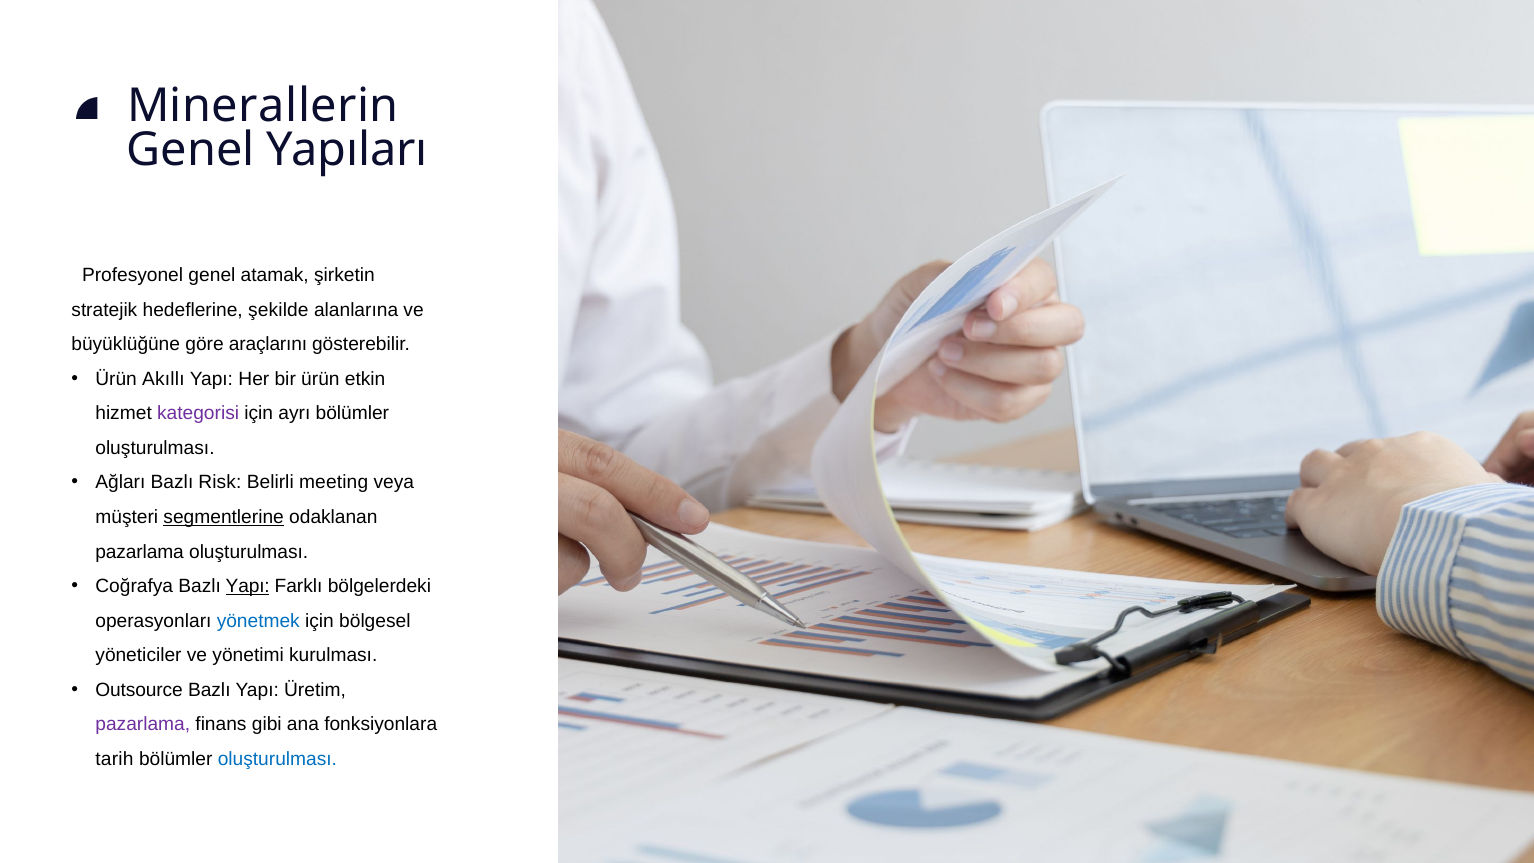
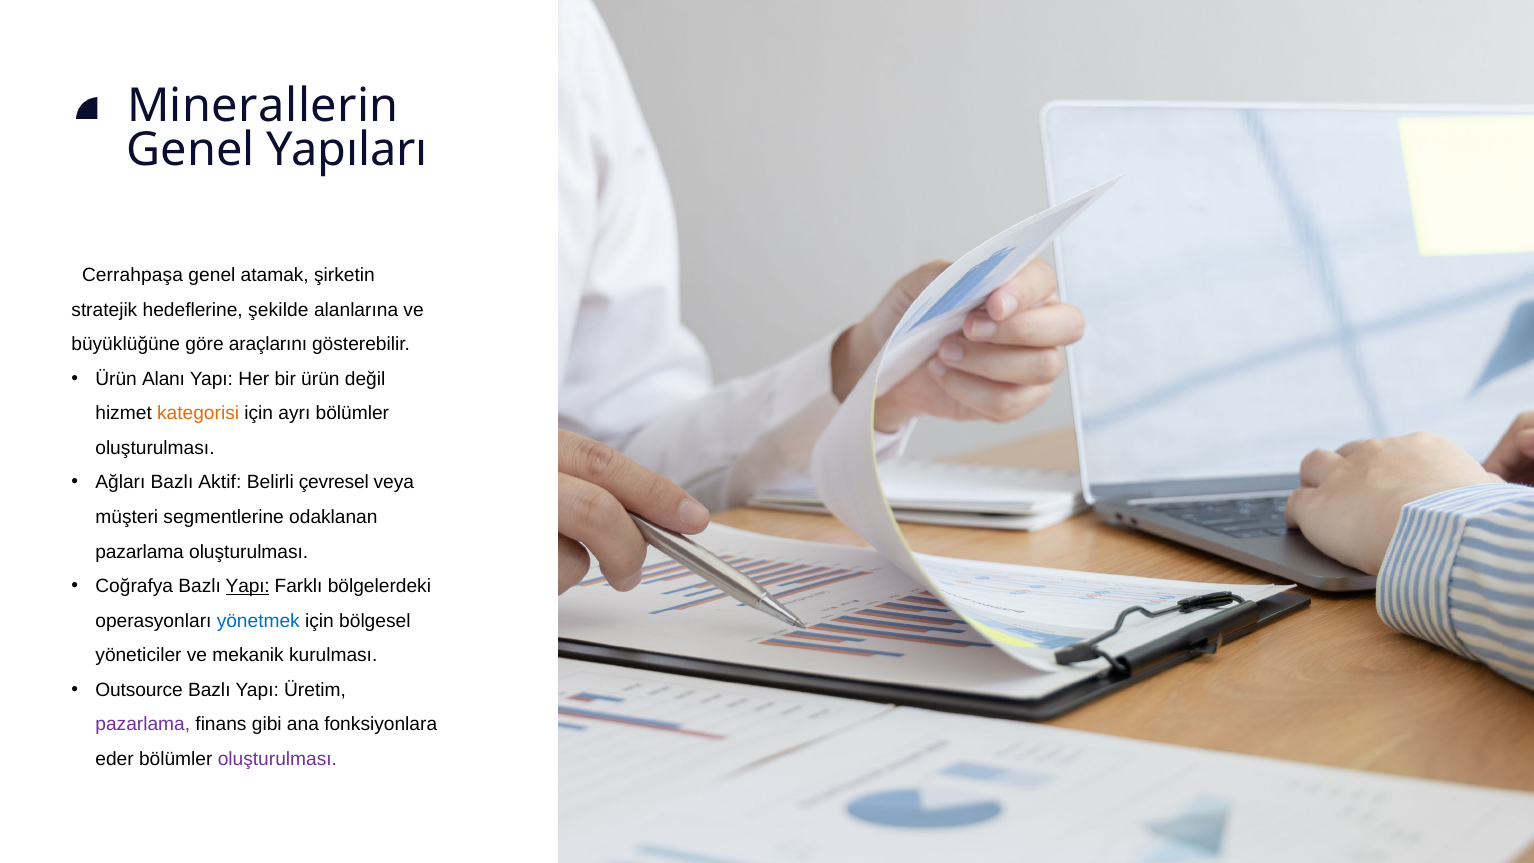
Profesyonel: Profesyonel -> Cerrahpaşa
Akıllı: Akıllı -> Alanı
etkin: etkin -> değil
kategorisi colour: purple -> orange
Risk: Risk -> Aktif
meeting: meeting -> çevresel
segmentlerine underline: present -> none
yönetimi: yönetimi -> mekanik
tarih: tarih -> eder
oluşturulması at (277, 759) colour: blue -> purple
